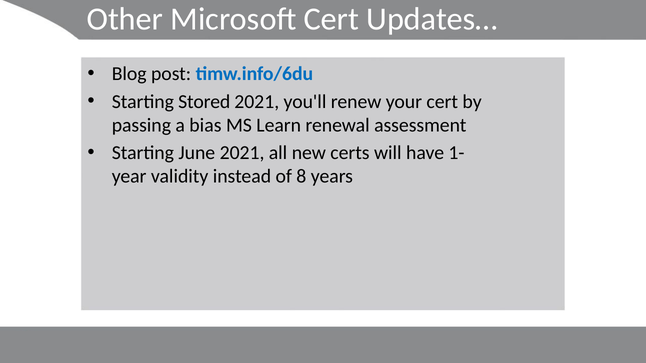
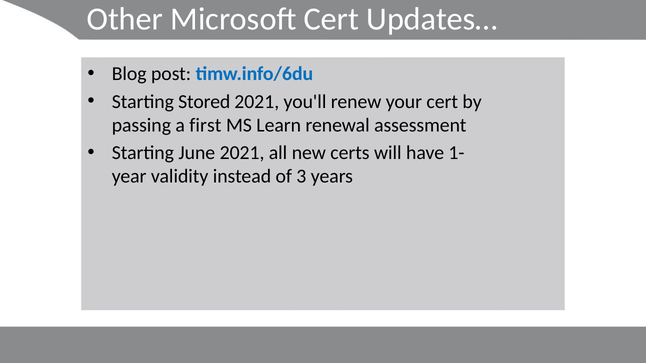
bias: bias -> first
8: 8 -> 3
